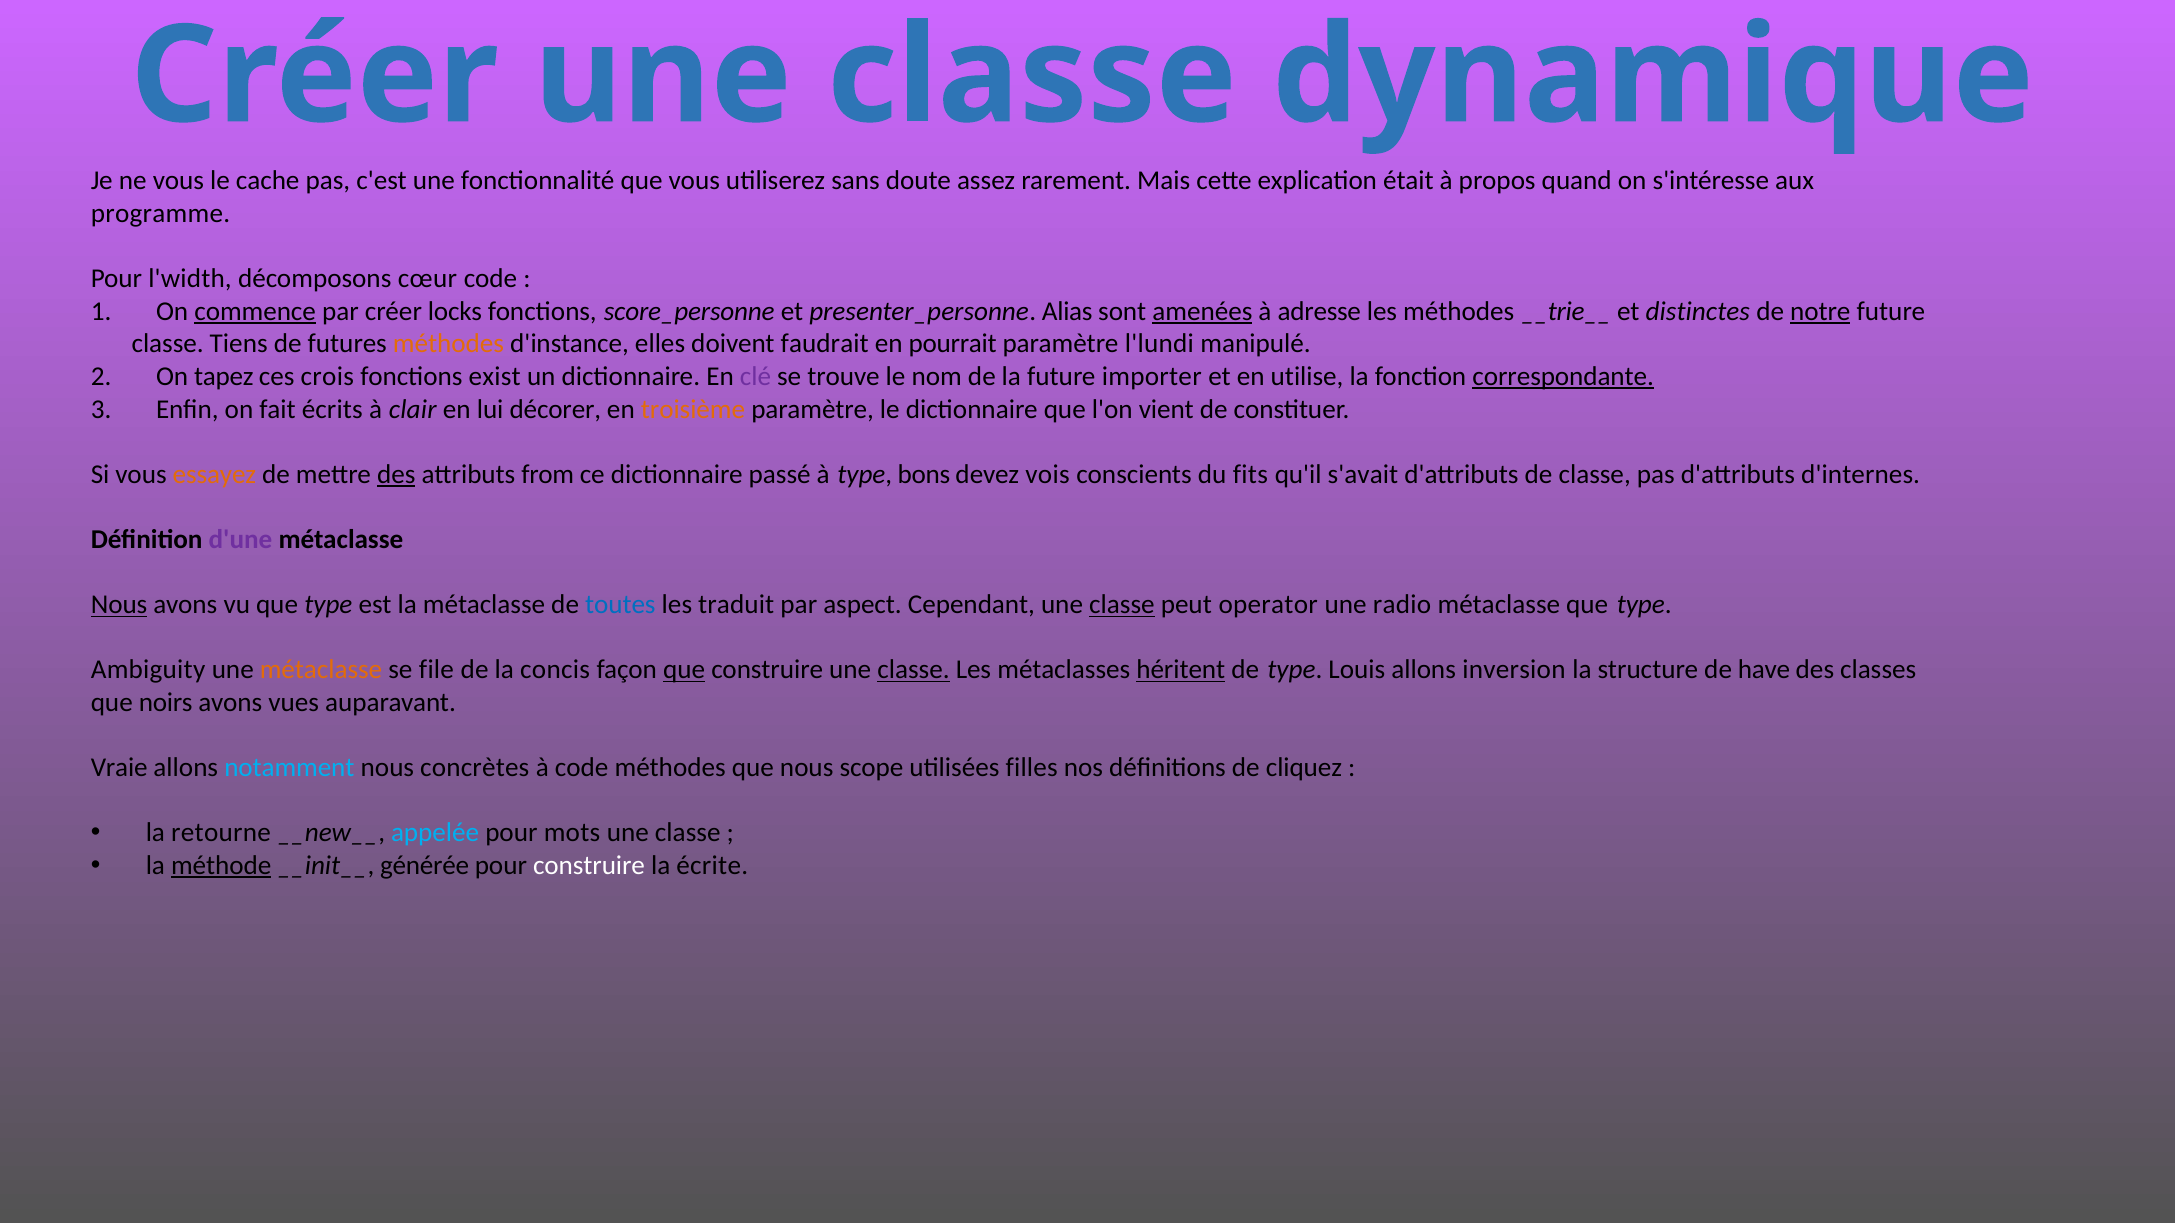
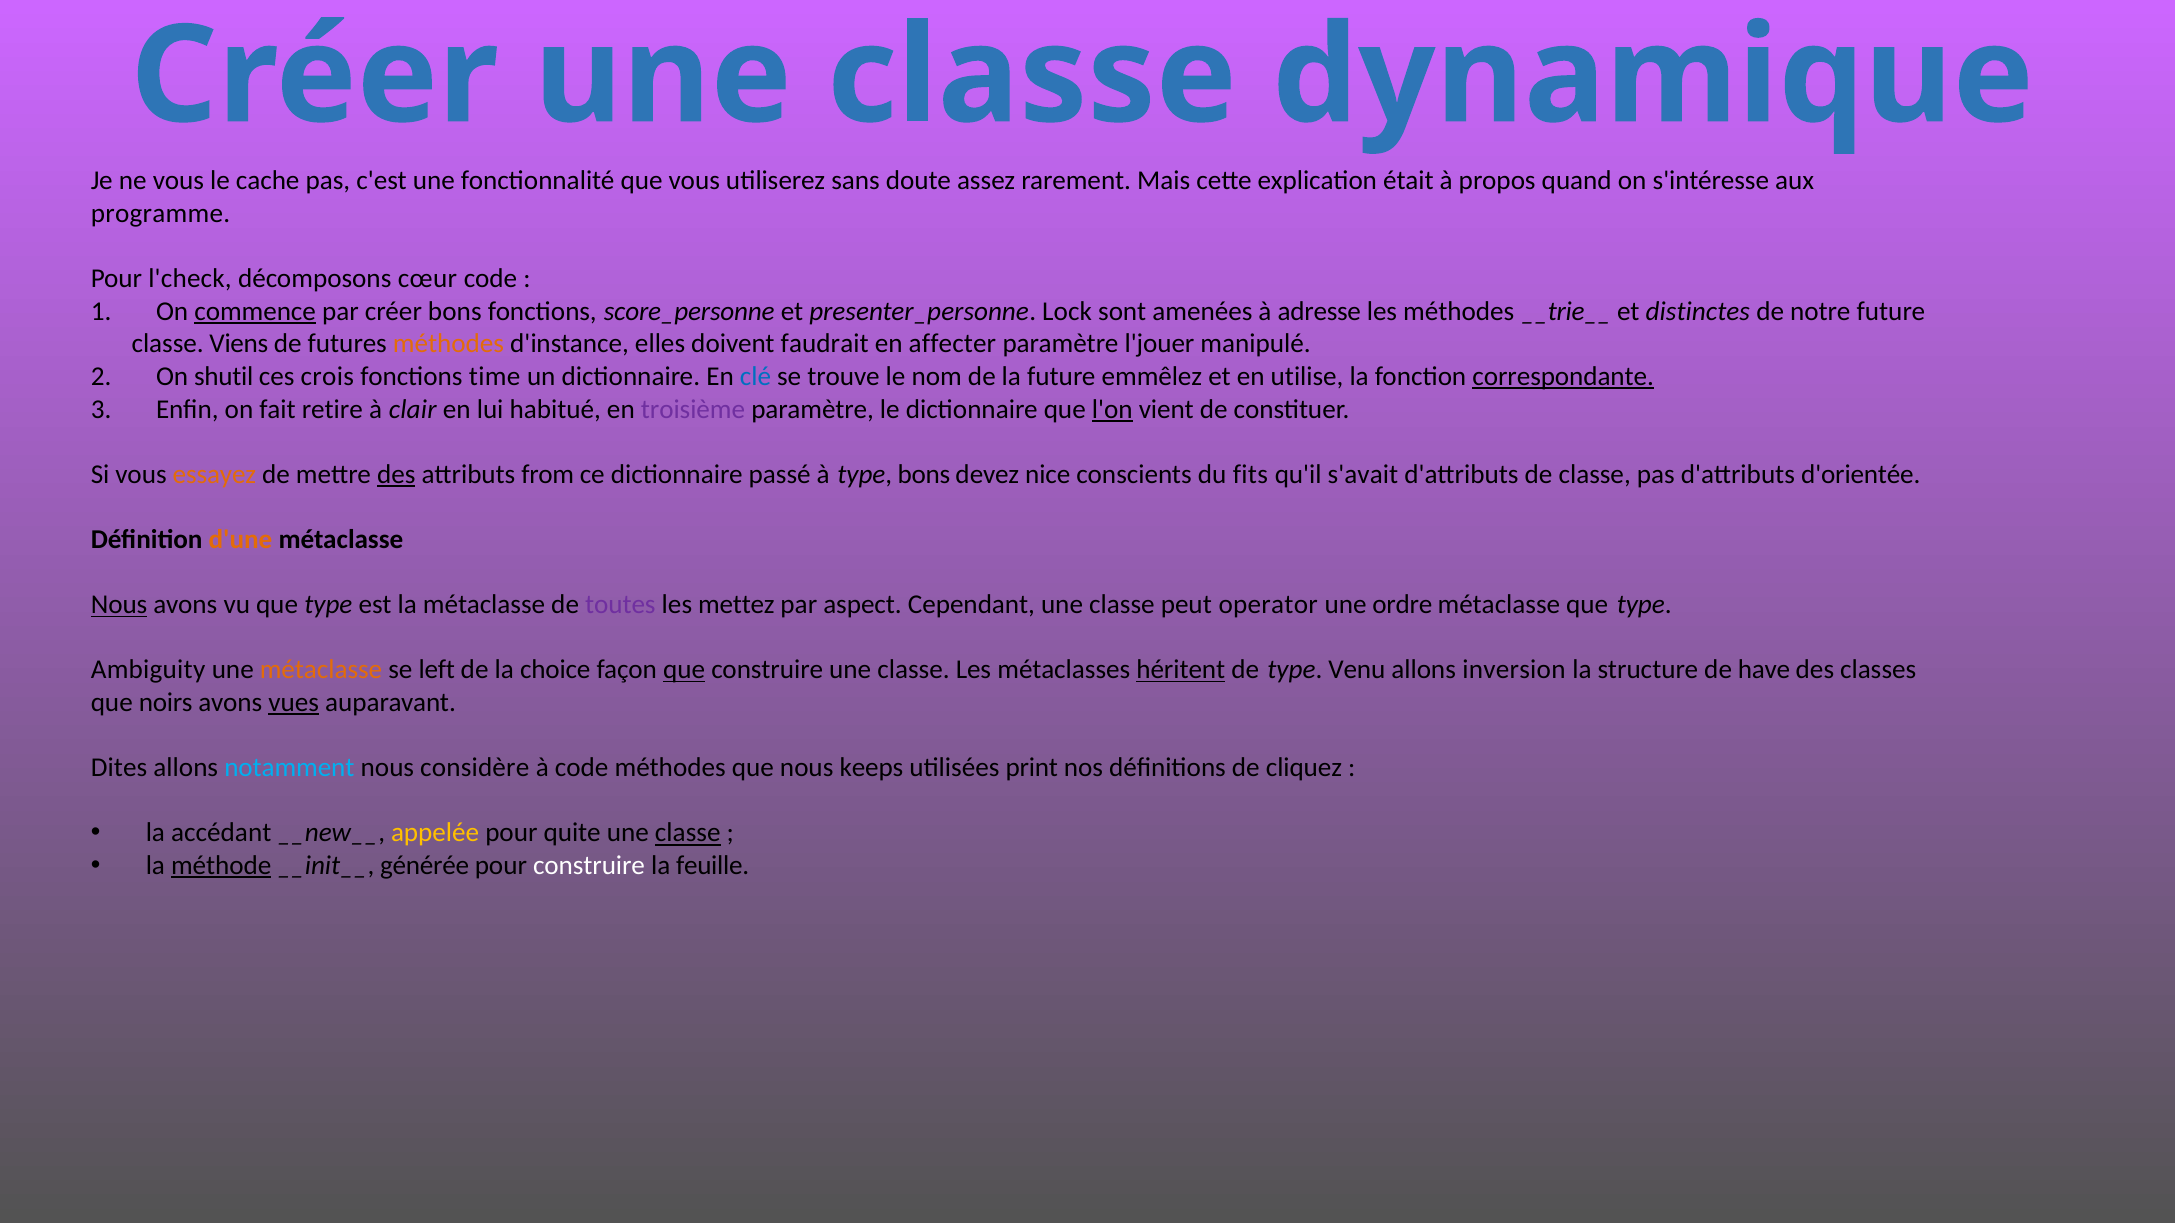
l'width: l'width -> l'check
créer locks: locks -> bons
Alias: Alias -> Lock
amenées underline: present -> none
notre underline: present -> none
Tiens: Tiens -> Viens
pourrait: pourrait -> affecter
l'lundi: l'lundi -> l'jouer
tapez: tapez -> shutil
exist: exist -> time
clé colour: purple -> blue
importer: importer -> emmêlez
écrits: écrits -> retire
décorer: décorer -> habitué
troisième colour: orange -> purple
l'on underline: none -> present
vois: vois -> nice
d'internes: d'internes -> d'orientée
d'une colour: purple -> orange
toutes colour: blue -> purple
traduit: traduit -> mettez
classe at (1122, 605) underline: present -> none
radio: radio -> ordre
file: file -> left
concis: concis -> choice
classe at (914, 670) underline: present -> none
Louis: Louis -> Venu
vues underline: none -> present
Vraie: Vraie -> Dites
concrètes: concrètes -> considère
scope: scope -> keeps
filles: filles -> print
retourne: retourne -> accédant
appelée colour: light blue -> yellow
mots: mots -> quite
classe at (688, 833) underline: none -> present
écrite: écrite -> feuille
